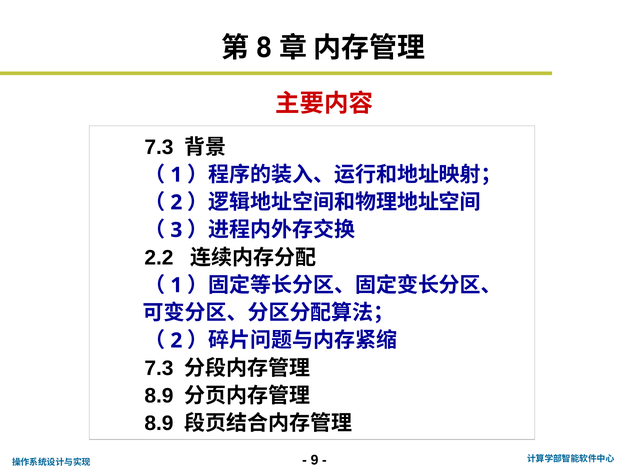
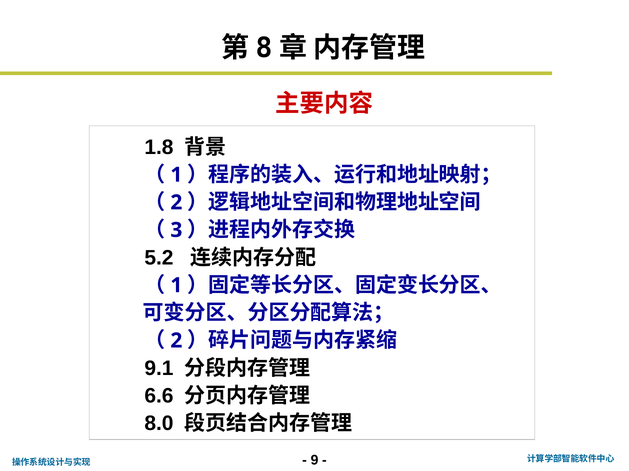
7.3 at (159, 147): 7.3 -> 1.8
2.2: 2.2 -> 5.2
7.3 at (159, 369): 7.3 -> 9.1
8.9 at (159, 396): 8.9 -> 6.6
8.9 at (159, 424): 8.9 -> 8.0
